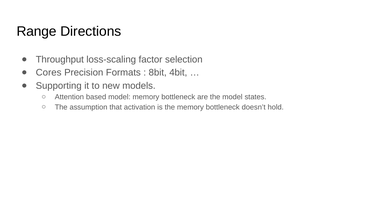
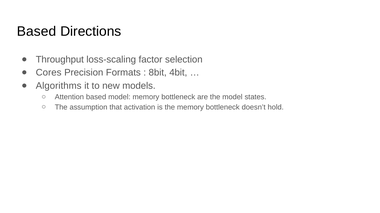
Range at (37, 31): Range -> Based
Supporting: Supporting -> Algorithms
